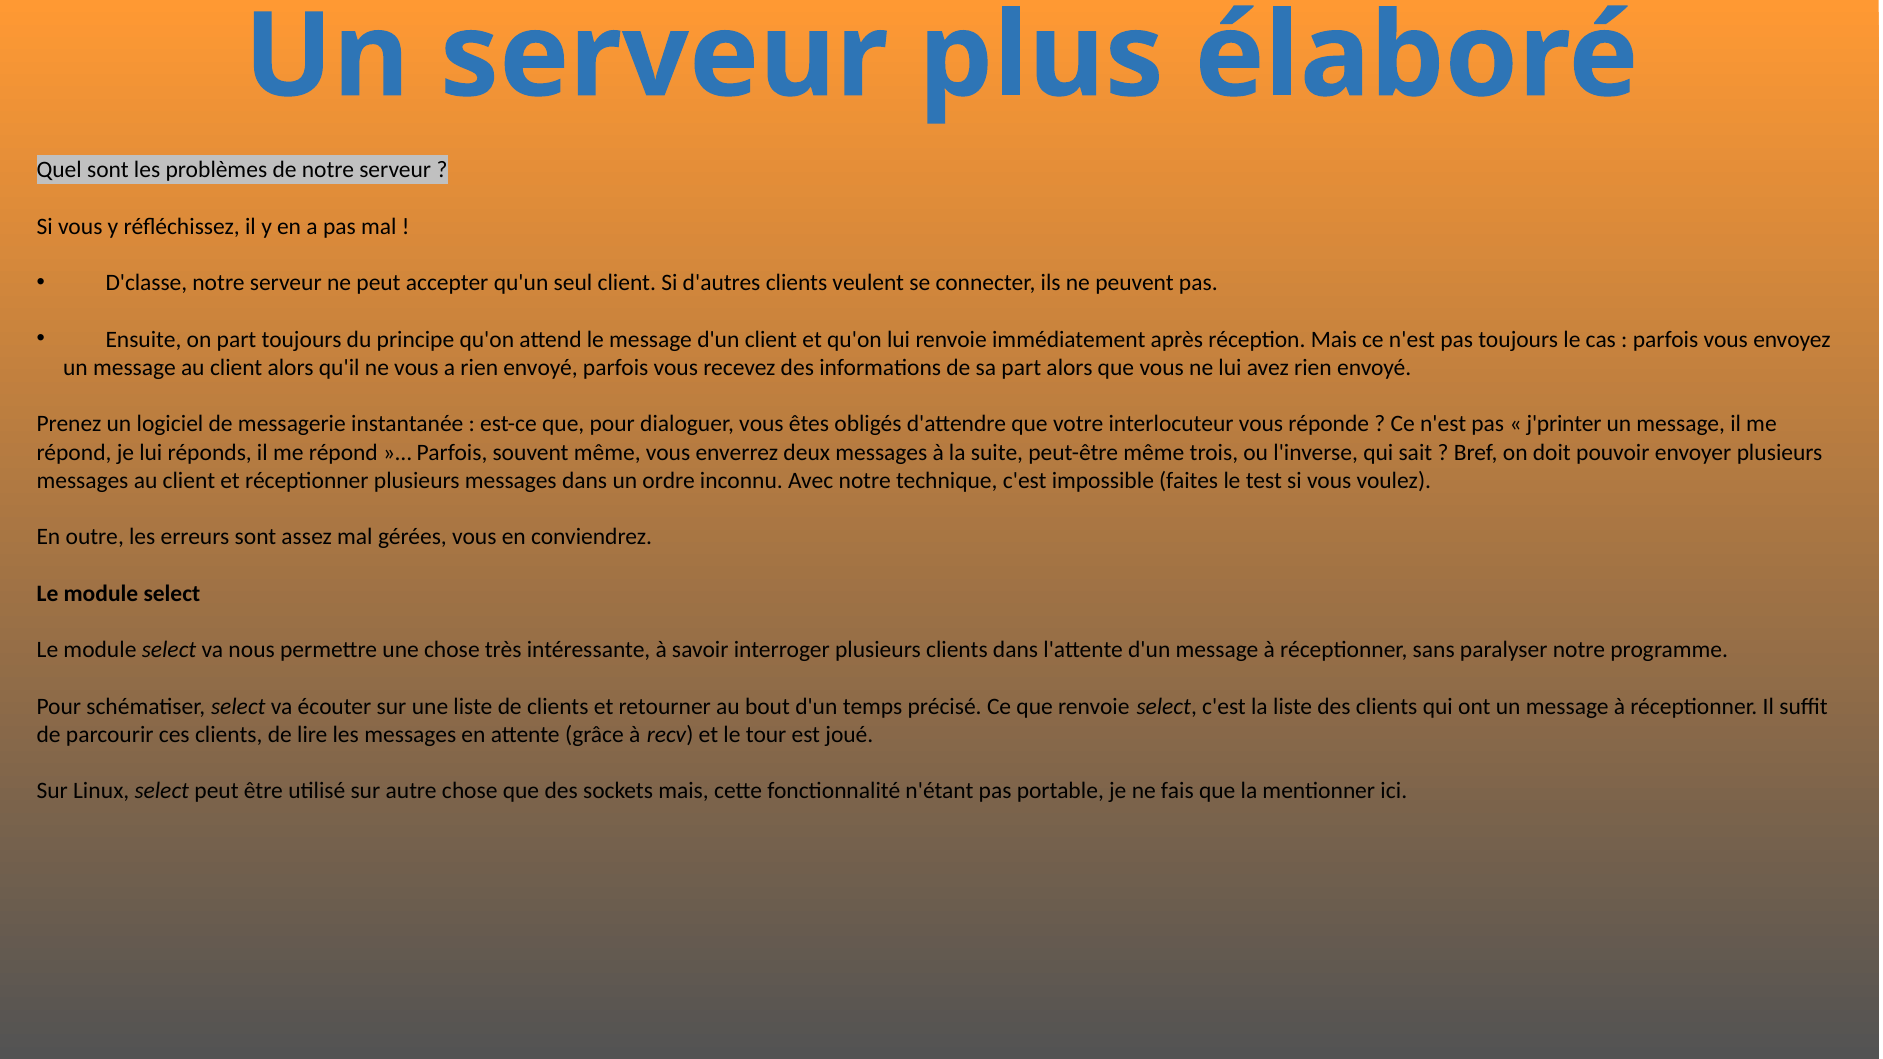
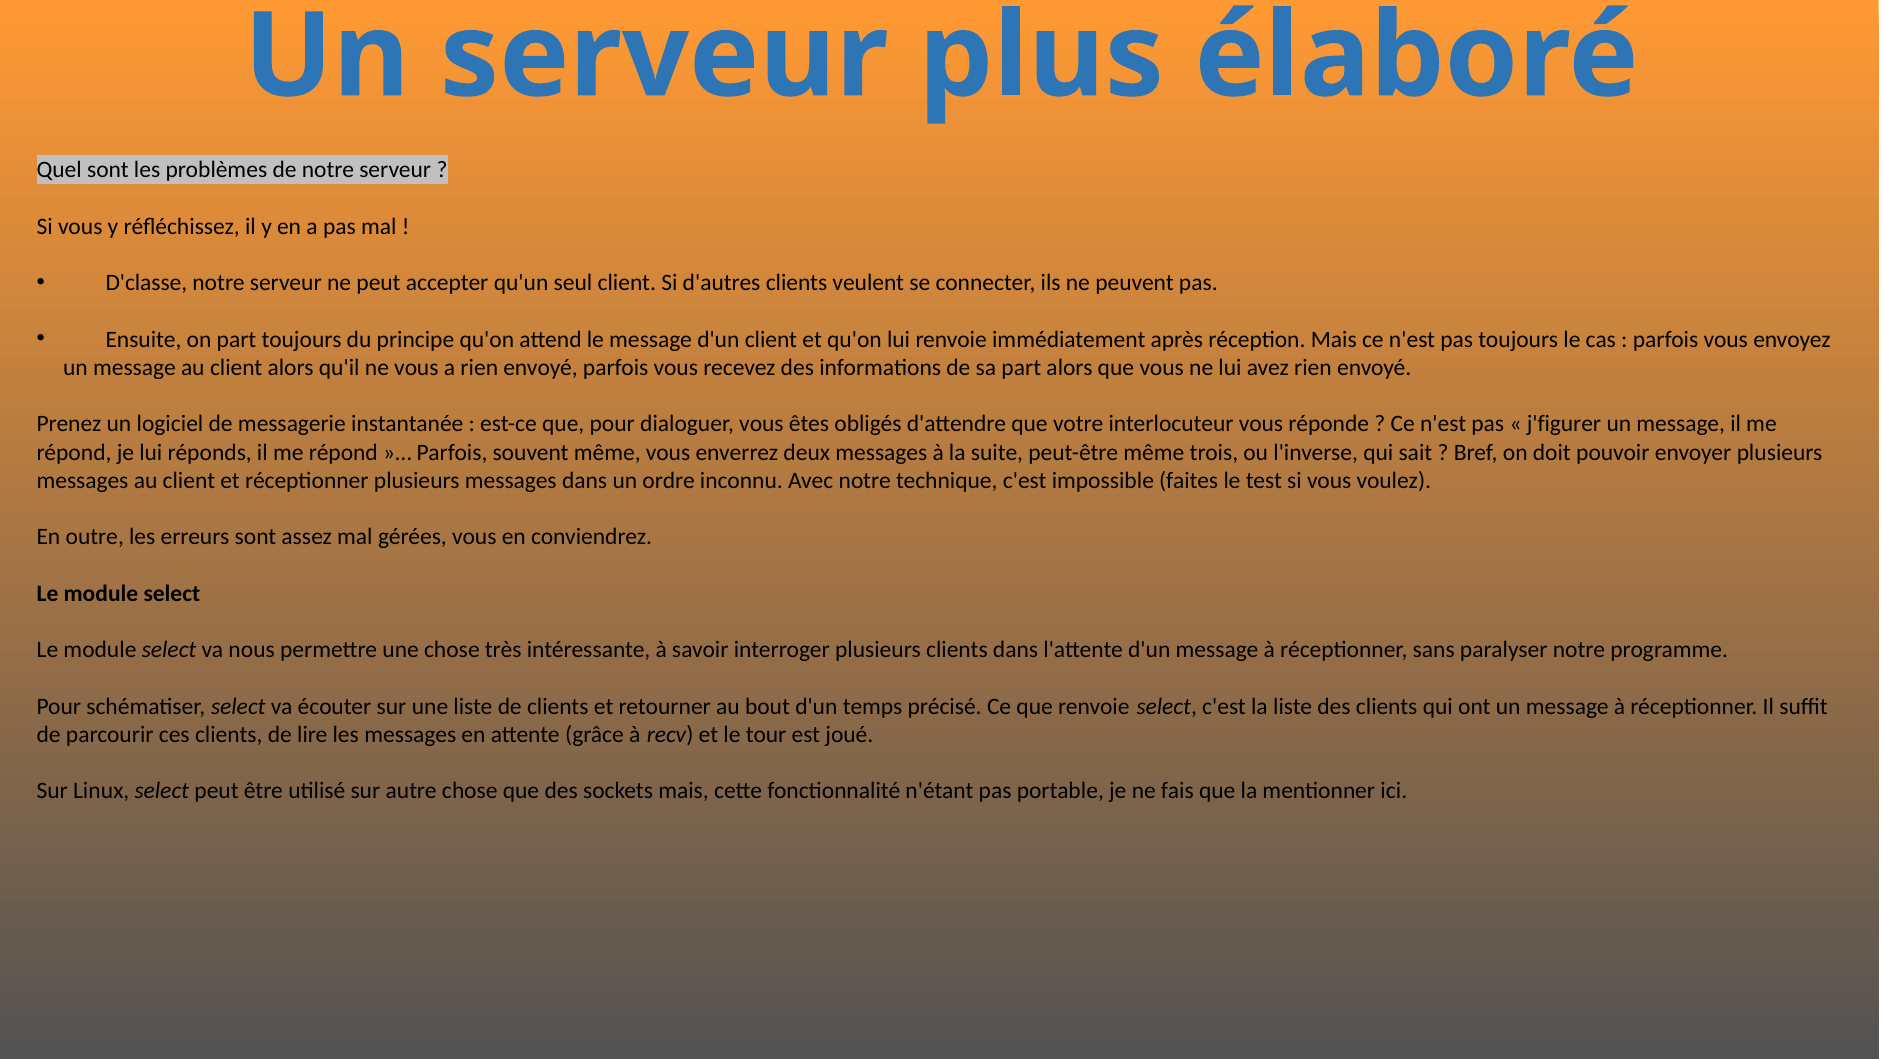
j'printer: j'printer -> j'figurer
